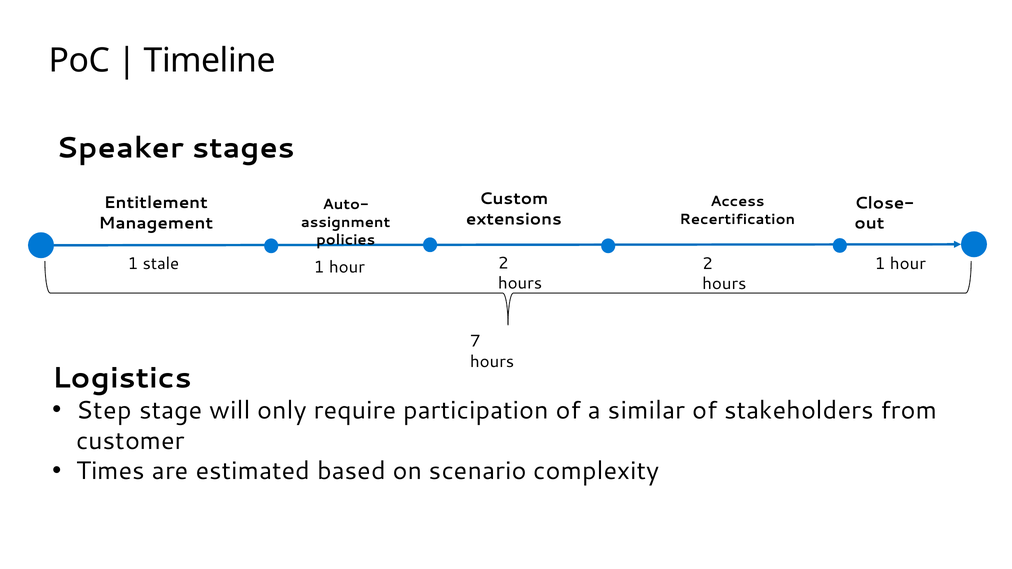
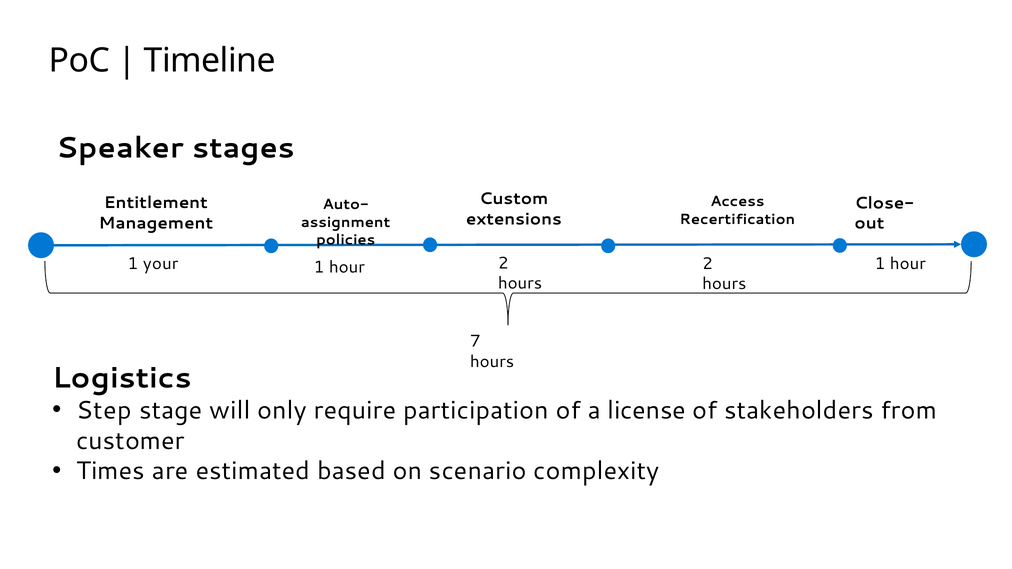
stale: stale -> your
similar: similar -> license
